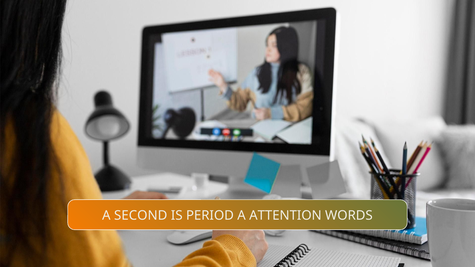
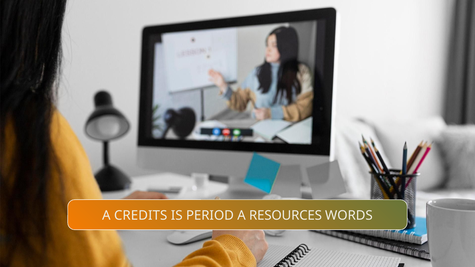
SECOND: SECOND -> CREDITS
ATTENTION: ATTENTION -> RESOURCES
